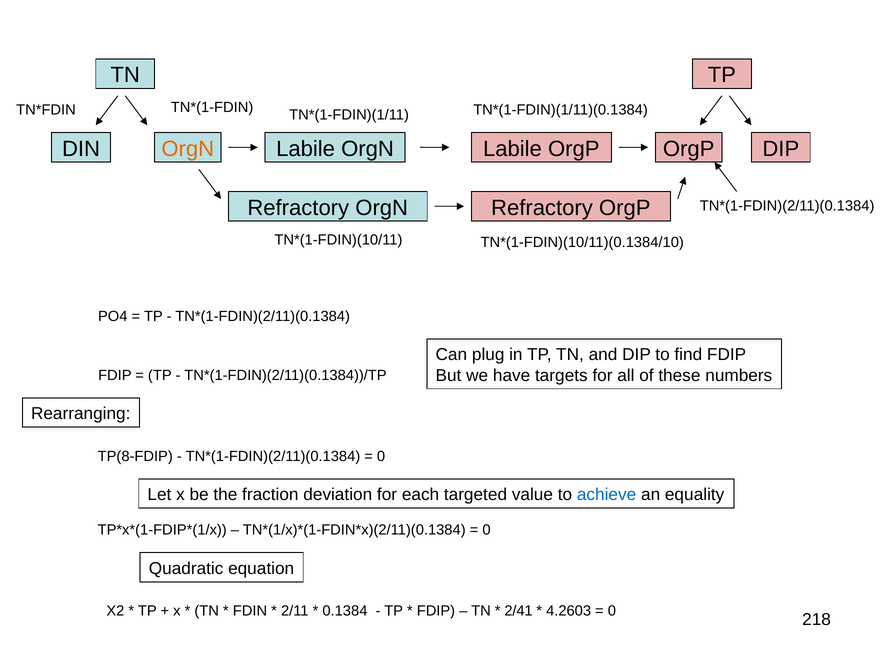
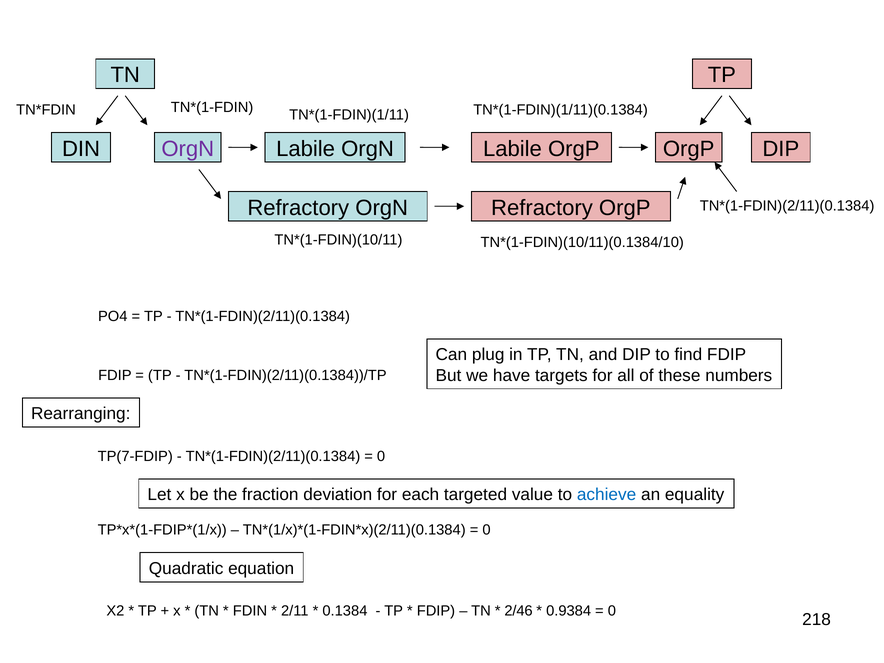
OrgN at (188, 149) colour: orange -> purple
TP(8-FDIP: TP(8-FDIP -> TP(7-FDIP
2/41: 2/41 -> 2/46
4.2603: 4.2603 -> 0.9384
